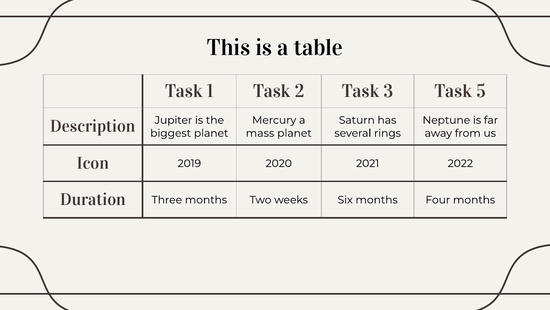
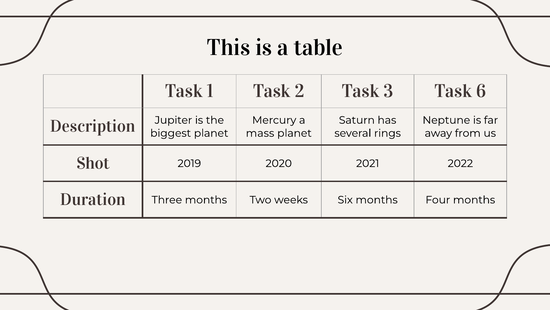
5: 5 -> 6
Icon: Icon -> Shot
